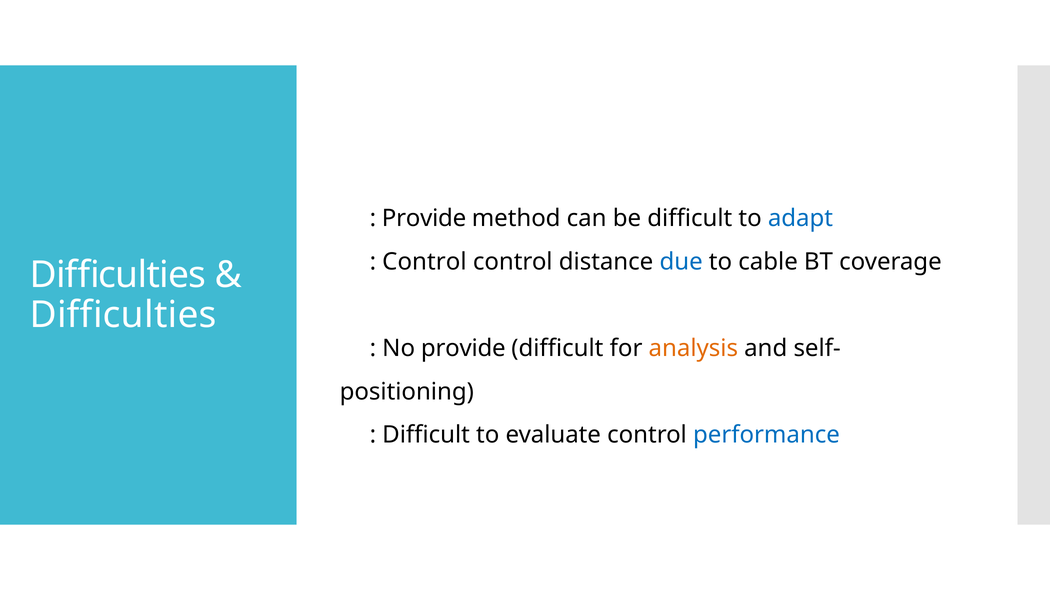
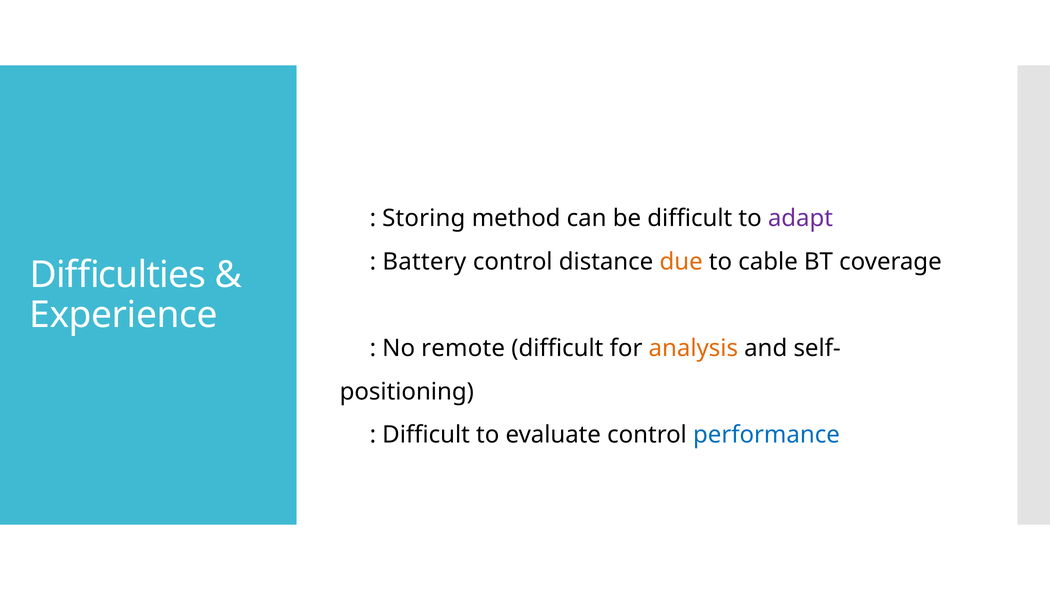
Provide at (424, 218): Provide -> Storing
adapt colour: blue -> purple
Control at (424, 262): Control -> Battery
due colour: blue -> orange
Difficulties at (123, 315): Difficulties -> Experience
No provide: provide -> remote
